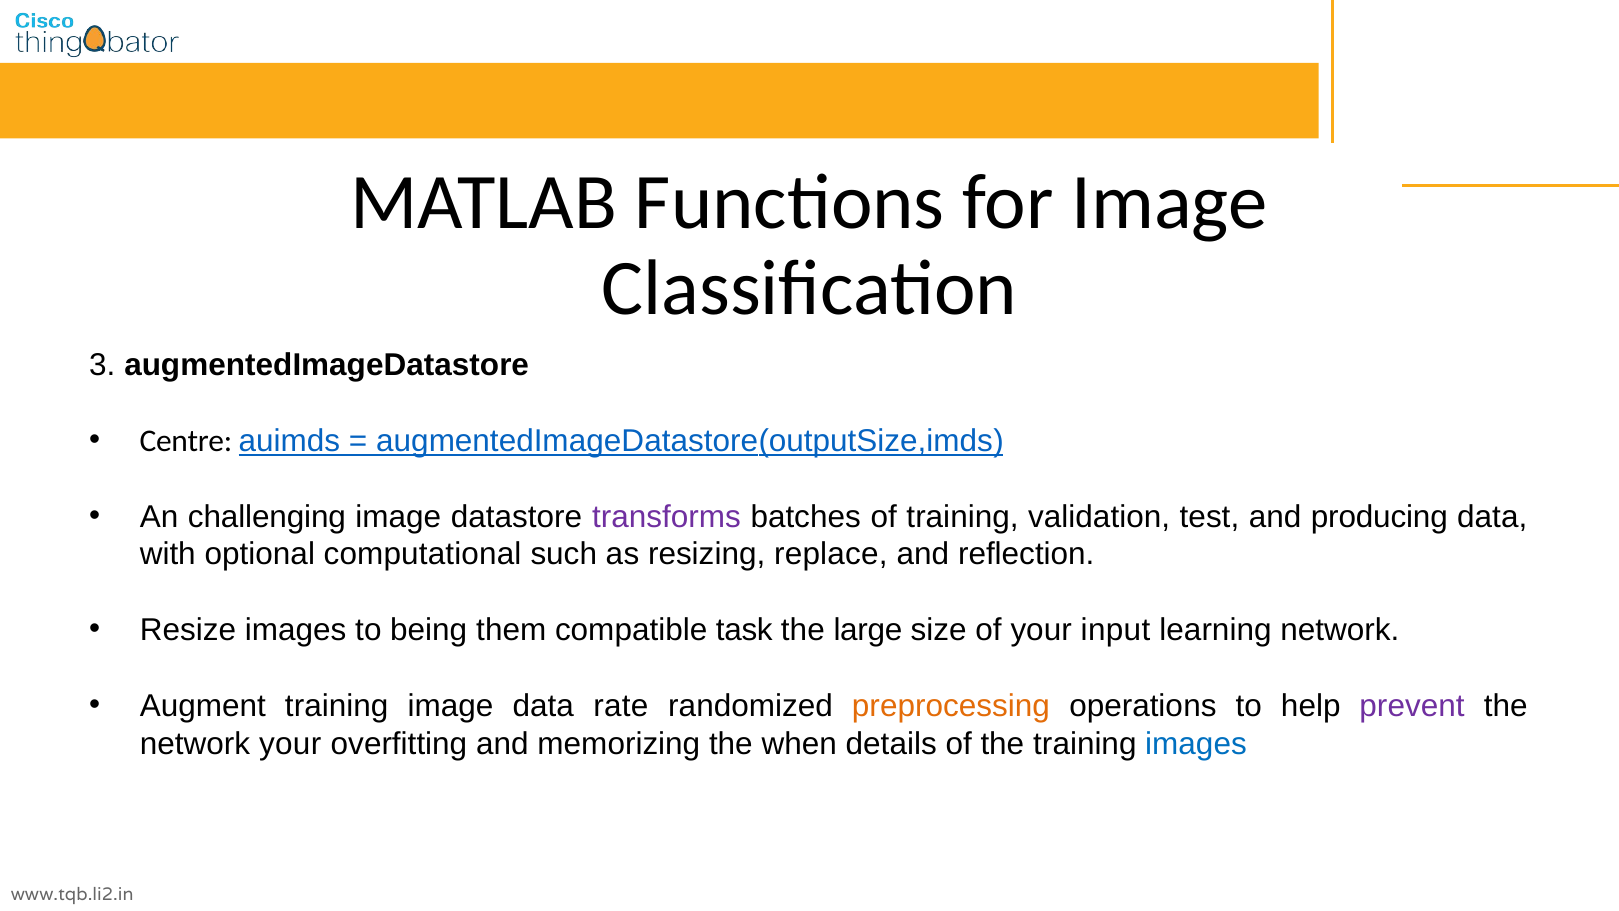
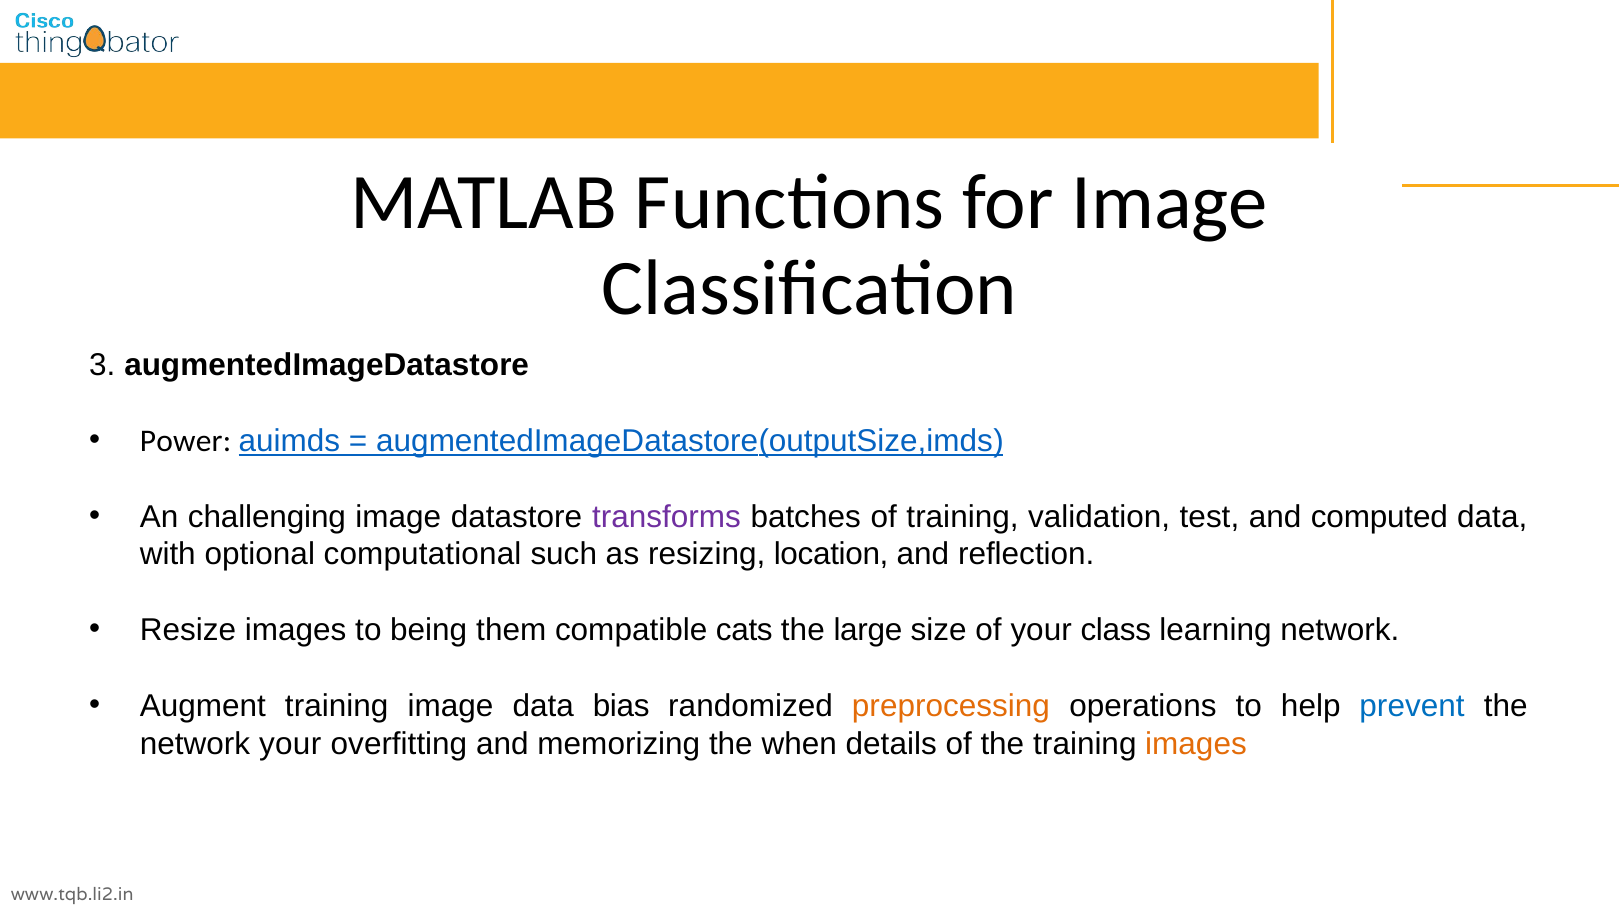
Centre: Centre -> Power
producing: producing -> computed
replace: replace -> location
task: task -> cats
input: input -> class
rate: rate -> bias
prevent colour: purple -> blue
images at (1196, 743) colour: blue -> orange
